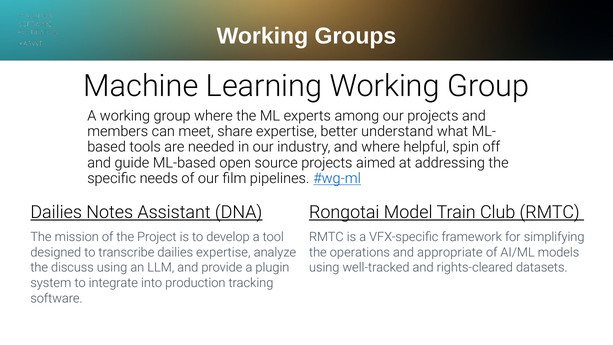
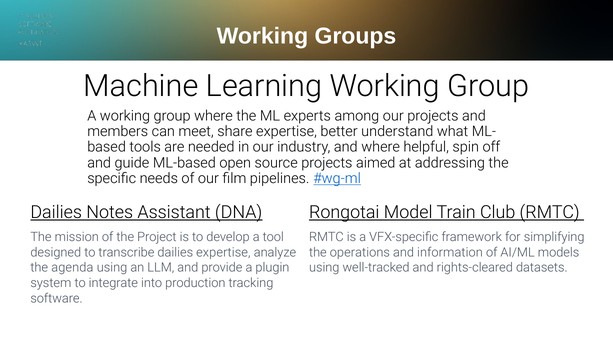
appropriate: appropriate -> information
discuss: discuss -> agenda
